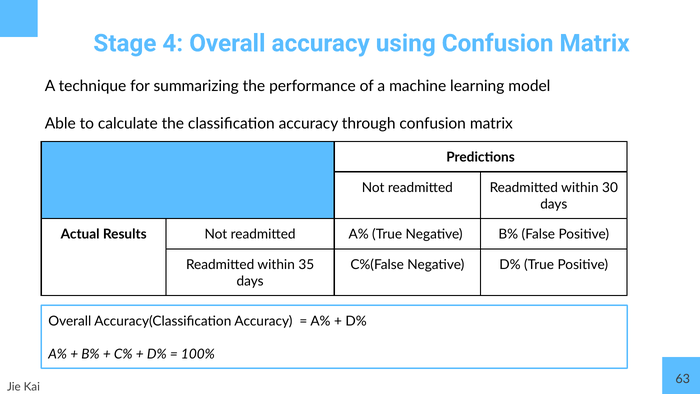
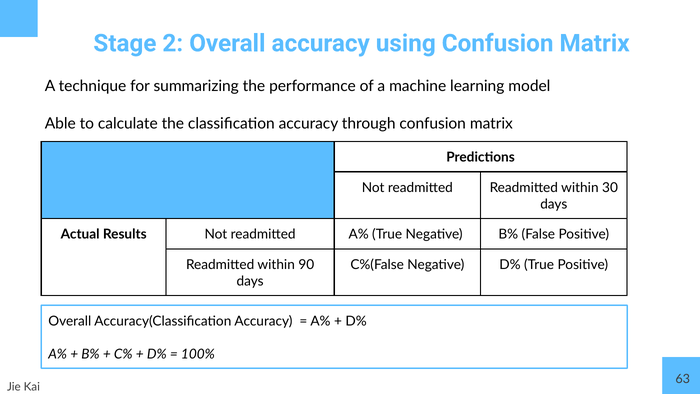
4: 4 -> 2
35: 35 -> 90
